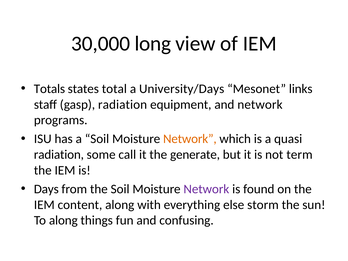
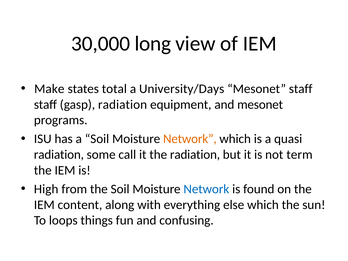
Totals: Totals -> Make
Mesonet links: links -> staff
and network: network -> mesonet
the generate: generate -> radiation
Days: Days -> High
Network at (206, 189) colour: purple -> blue
else storm: storm -> which
To along: along -> loops
